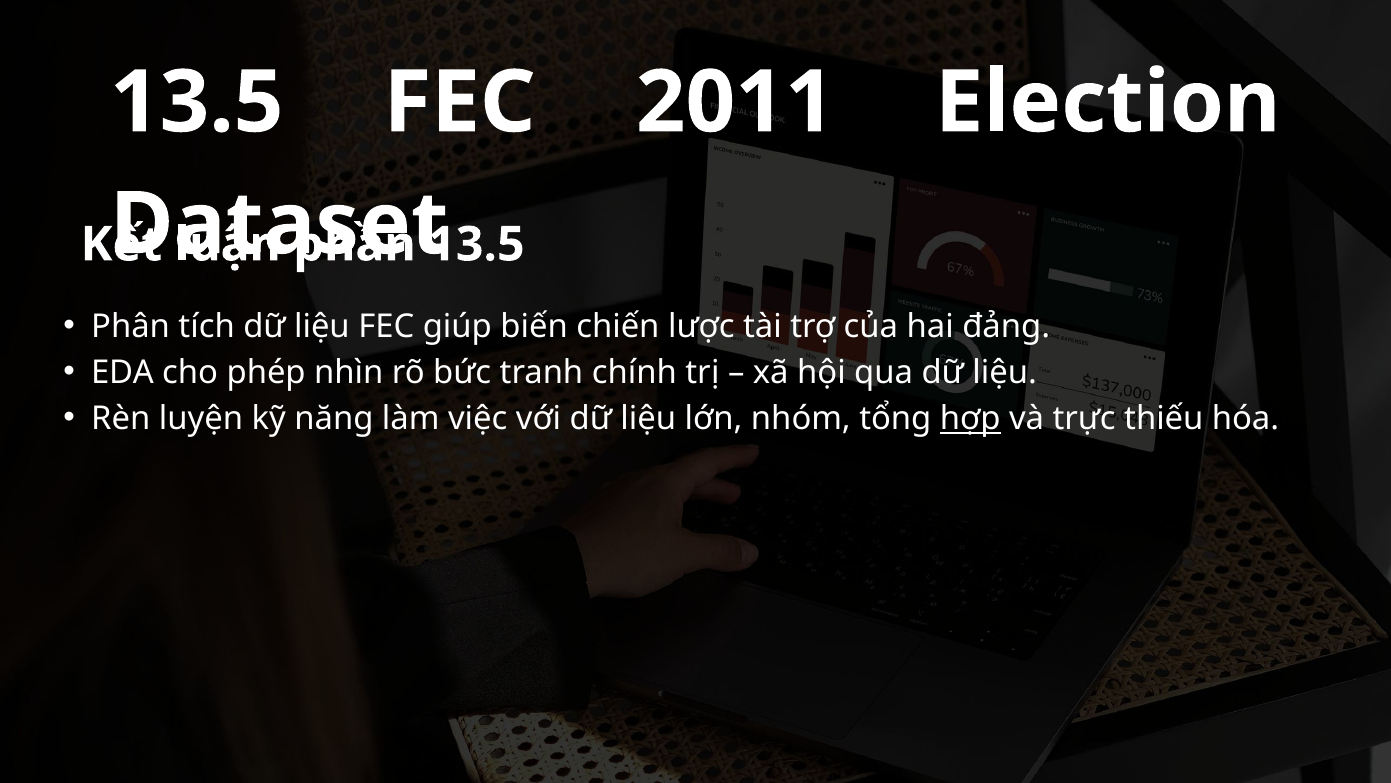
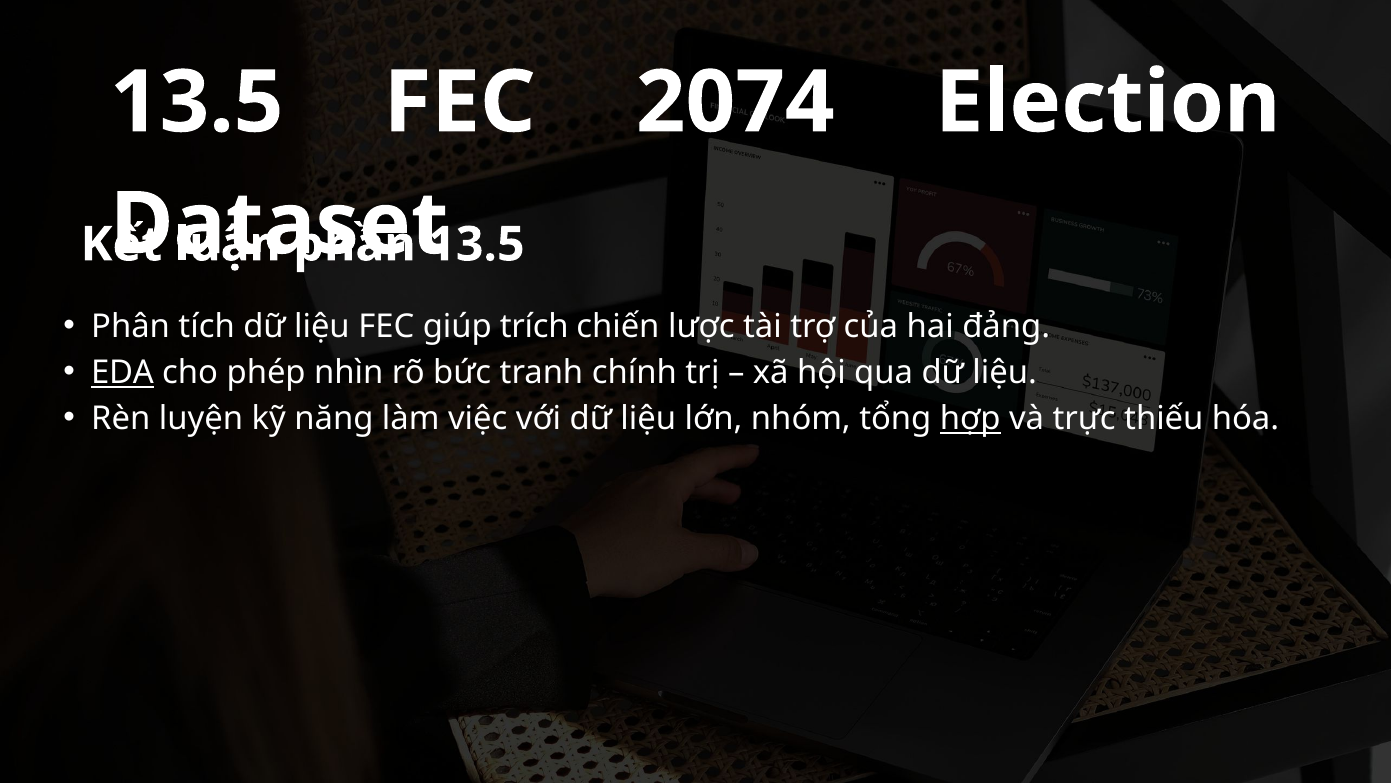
2011: 2011 -> 2074
biến: biến -> trích
EDA underline: none -> present
